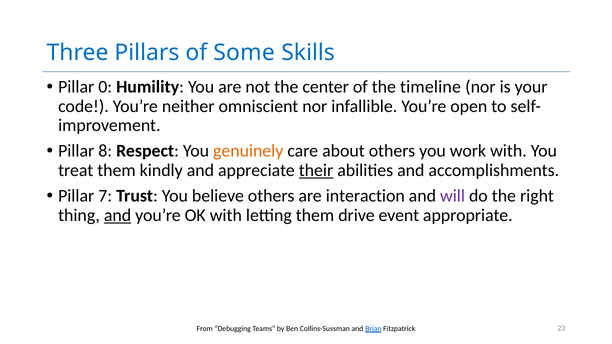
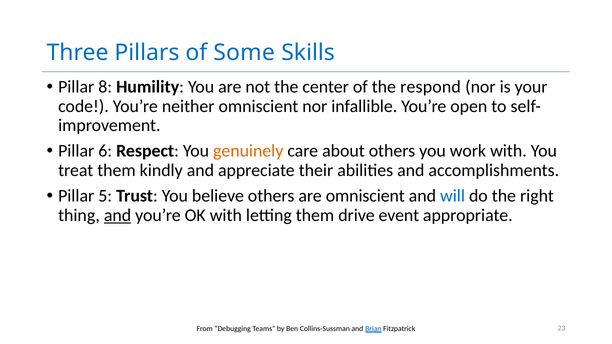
0: 0 -> 8
timeline: timeline -> respond
8: 8 -> 6
their underline: present -> none
7: 7 -> 5
are interaction: interaction -> omniscient
will colour: purple -> blue
